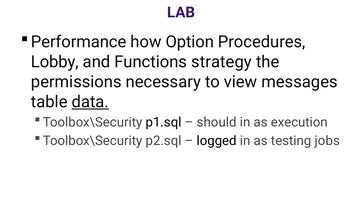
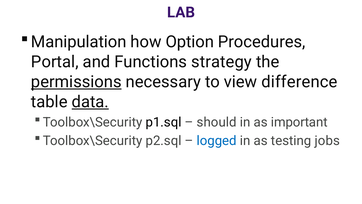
Performance: Performance -> Manipulation
Lobby: Lobby -> Portal
permissions underline: none -> present
messages: messages -> difference
execution: execution -> important
logged colour: black -> blue
